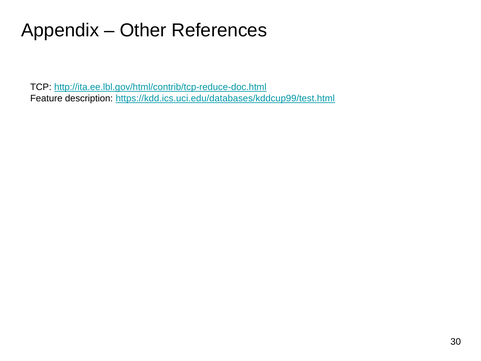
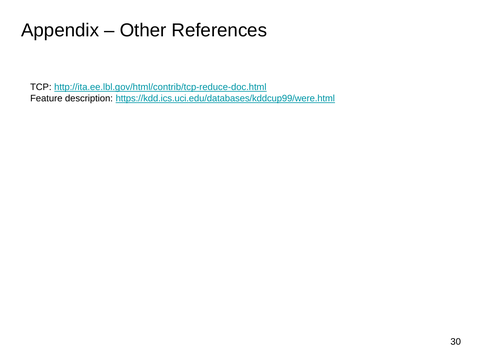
https://kdd.ics.uci.edu/databases/kddcup99/test.html: https://kdd.ics.uci.edu/databases/kddcup99/test.html -> https://kdd.ics.uci.edu/databases/kddcup99/were.html
